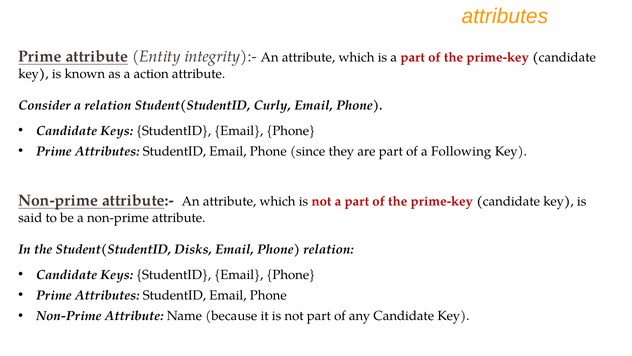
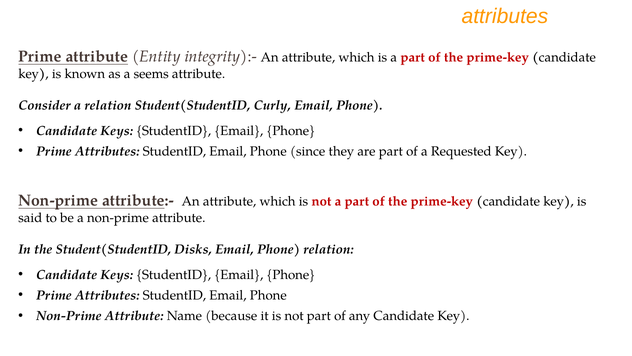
action: action -> seems
Following: Following -> Requested
